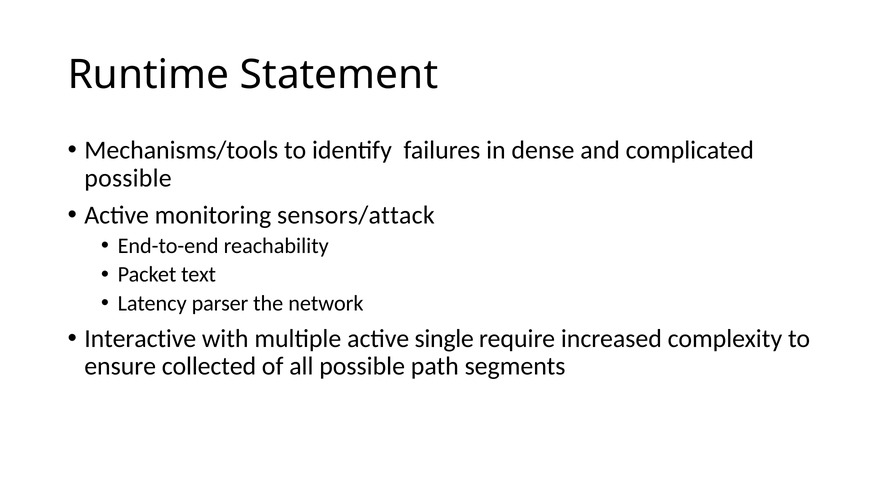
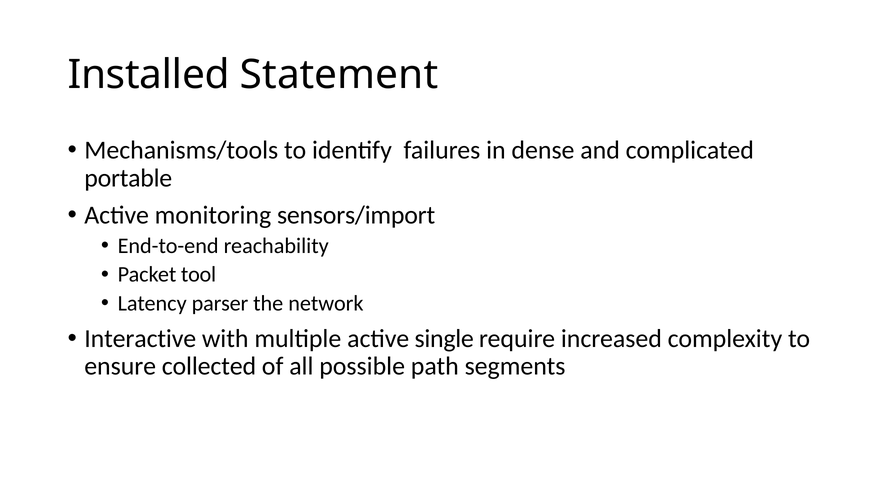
Runtime: Runtime -> Installed
possible at (128, 178): possible -> portable
sensors/attack: sensors/attack -> sensors/import
text: text -> tool
